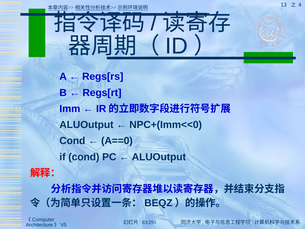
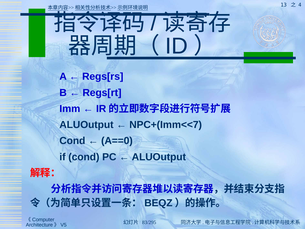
NPC+(Imm<<0: NPC+(Imm<<0 -> NPC+(Imm<<7
